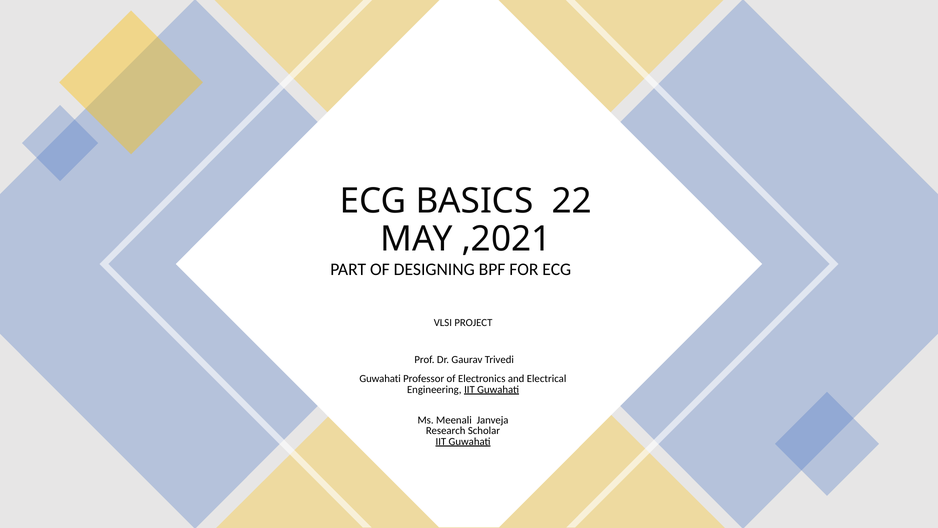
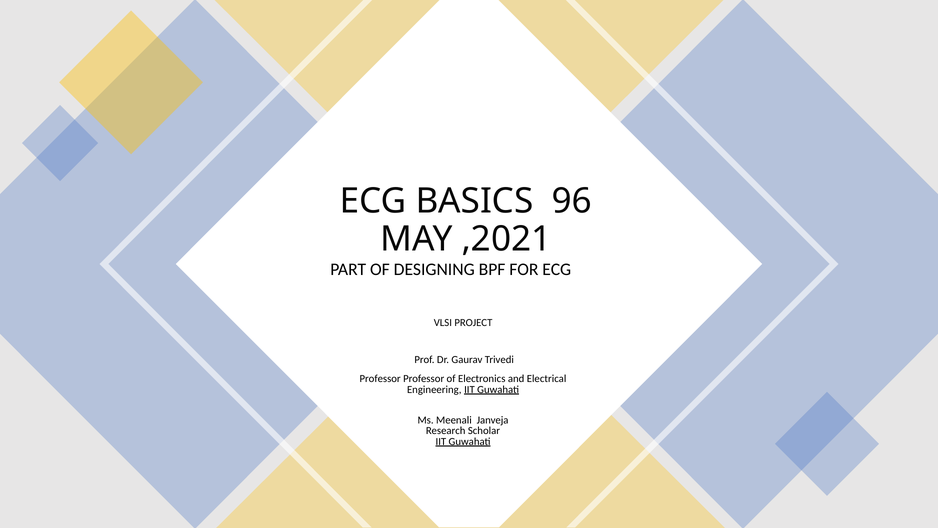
22: 22 -> 96
Guwahati at (380, 379): Guwahati -> Professor
